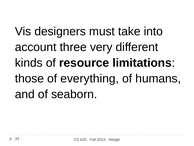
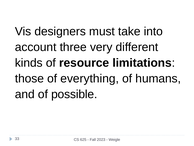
seaborn: seaborn -> possible
